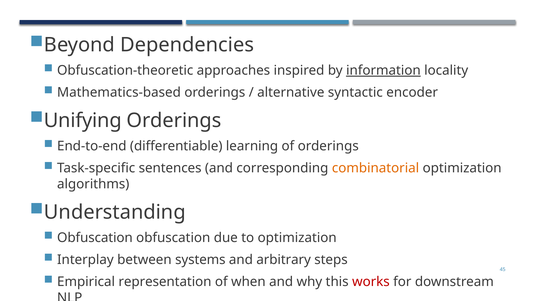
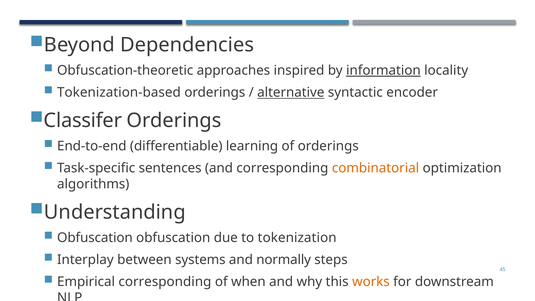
Mathematics-based: Mathematics-based -> Tokenization-based
alternative underline: none -> present
Unifying: Unifying -> Classifer
to optimization: optimization -> tokenization
arbitrary: arbitrary -> normally
Empirical representation: representation -> corresponding
works colour: red -> orange
